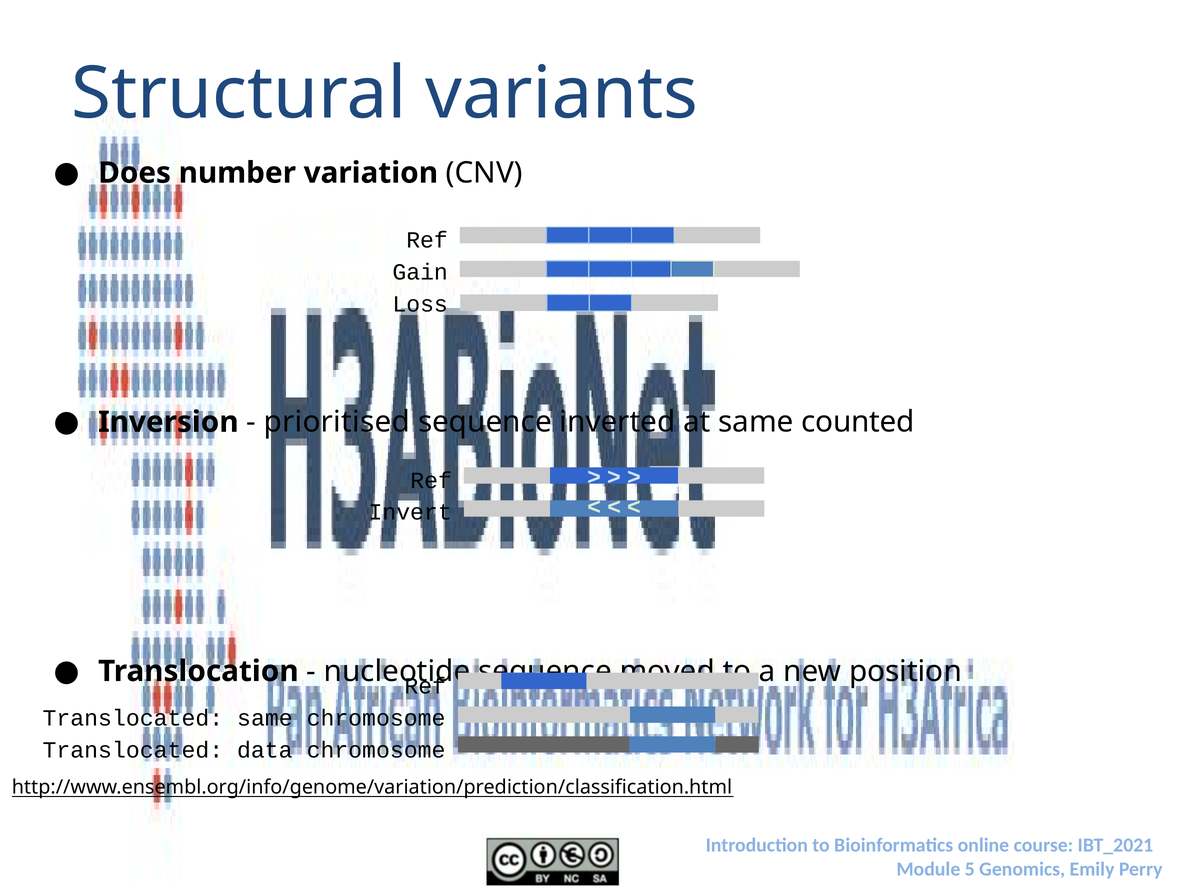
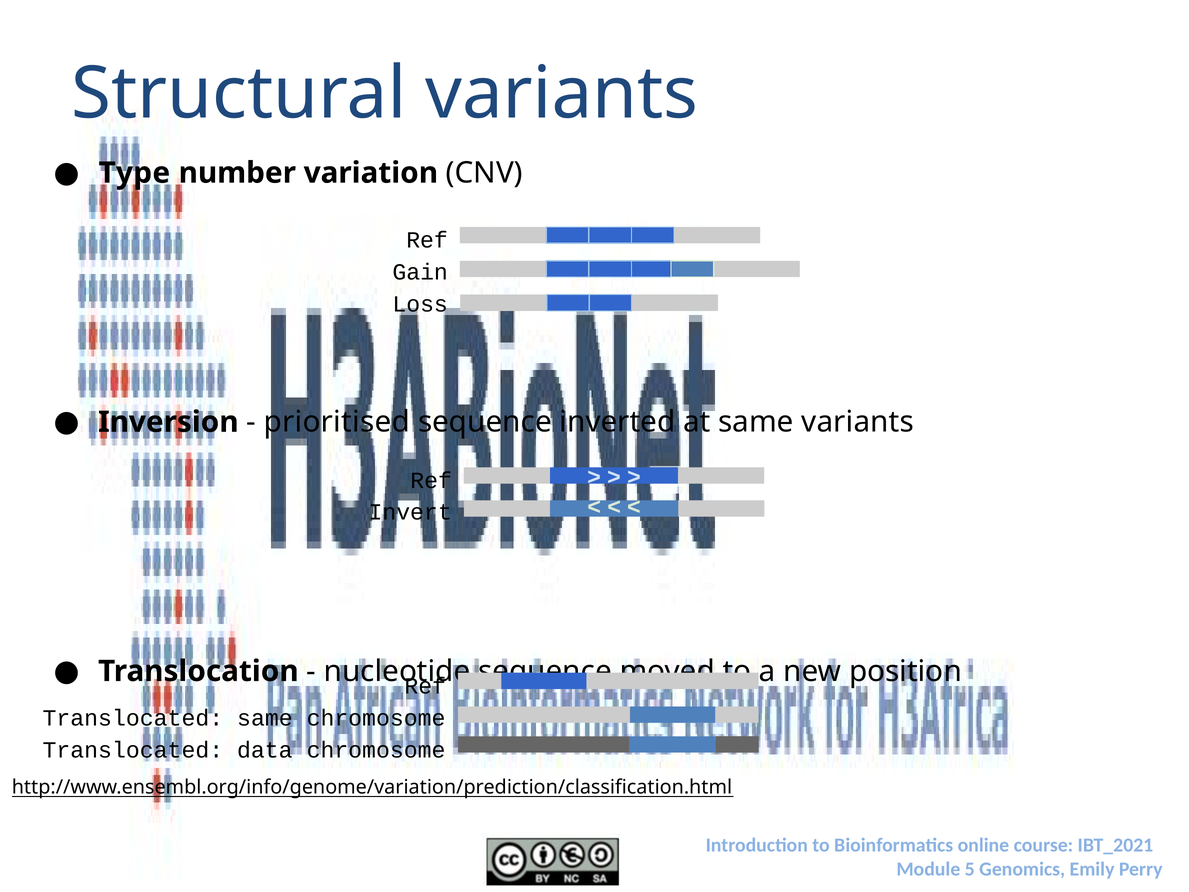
Does: Does -> Type
same counted: counted -> variants
